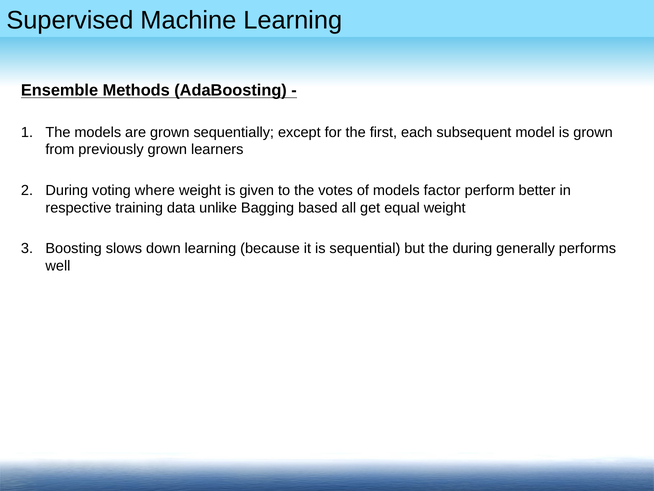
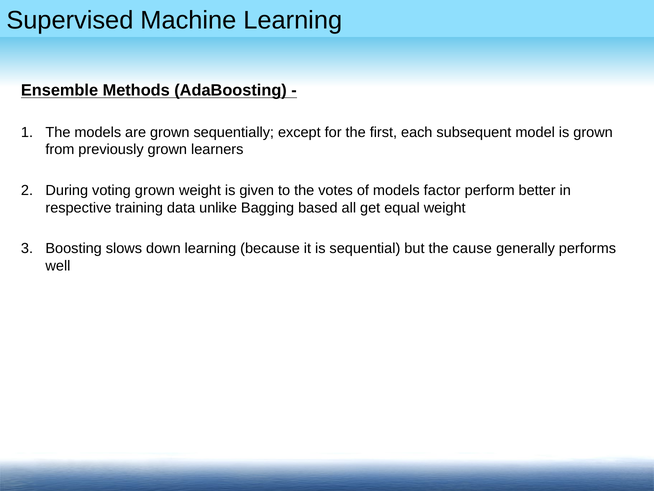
voting where: where -> grown
the during: during -> cause
